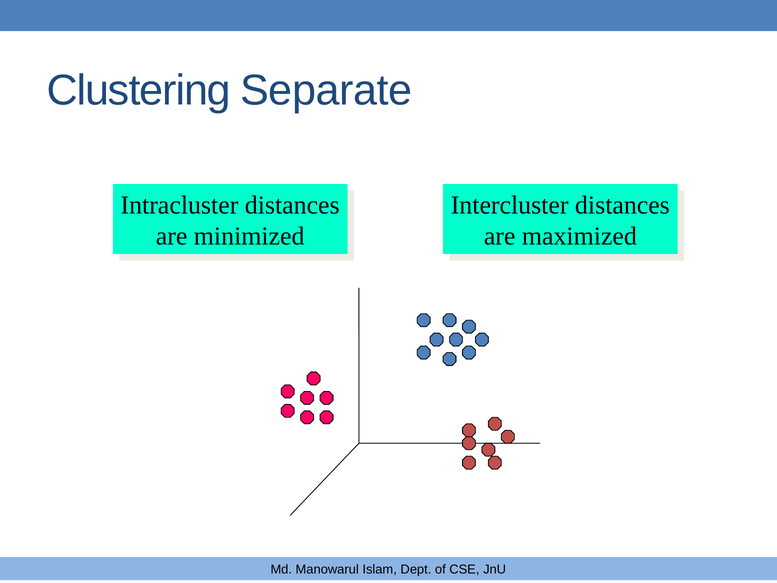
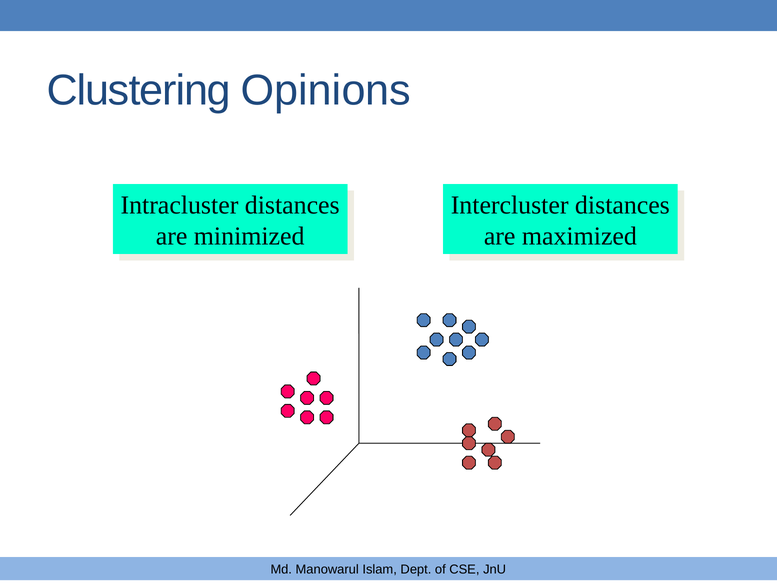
Separate: Separate -> Opinions
